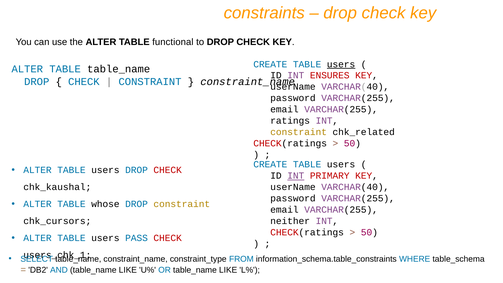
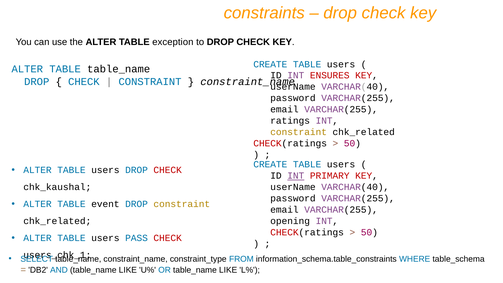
functional: functional -> exception
users at (341, 64) underline: present -> none
whose: whose -> event
chk_cursors at (57, 221): chk_cursors -> chk_related
neither: neither -> opening
